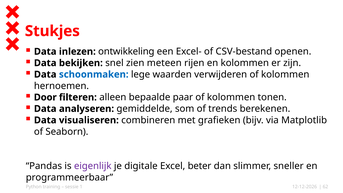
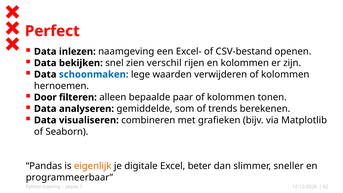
Stukjes: Stukjes -> Perfect
ontwikkeling: ontwikkeling -> naamgeving
meteen: meteen -> verschil
eigenlijk colour: purple -> orange
